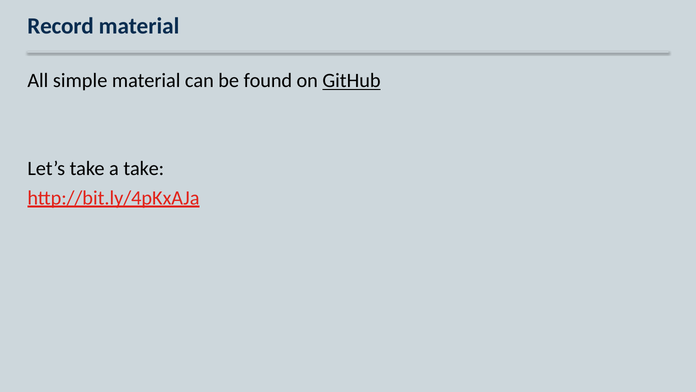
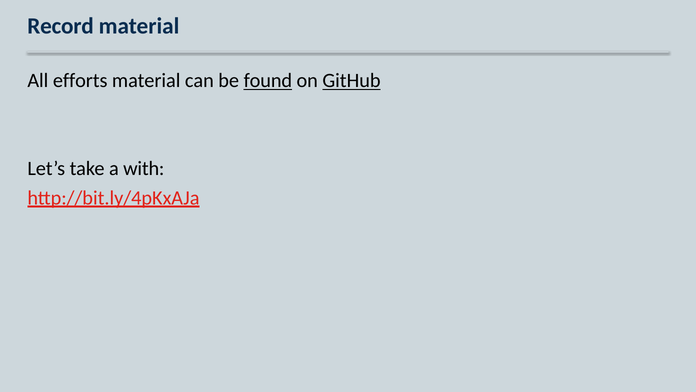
simple: simple -> efforts
found underline: none -> present
a take: take -> with
